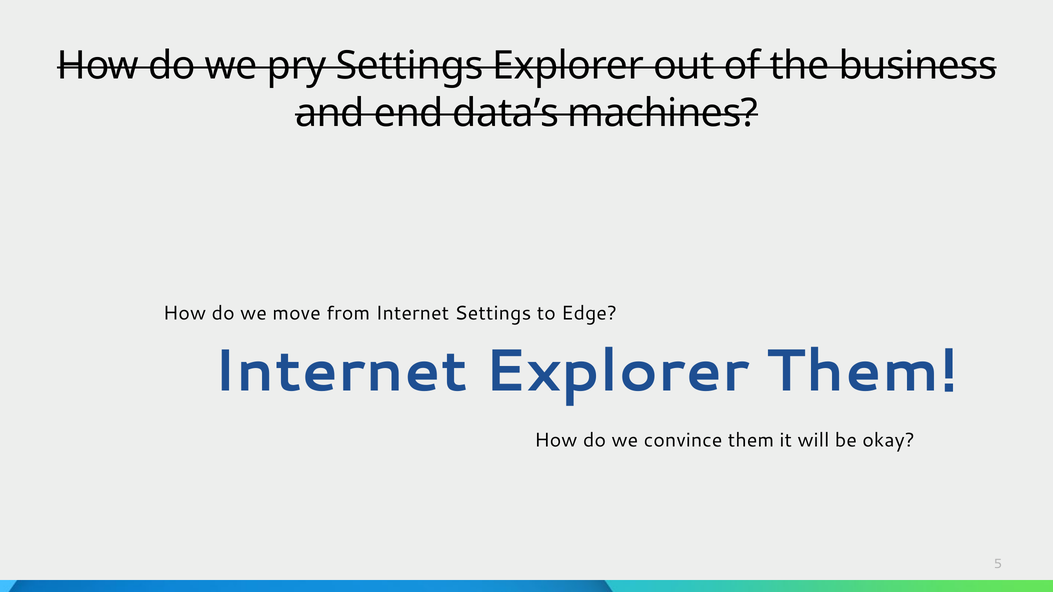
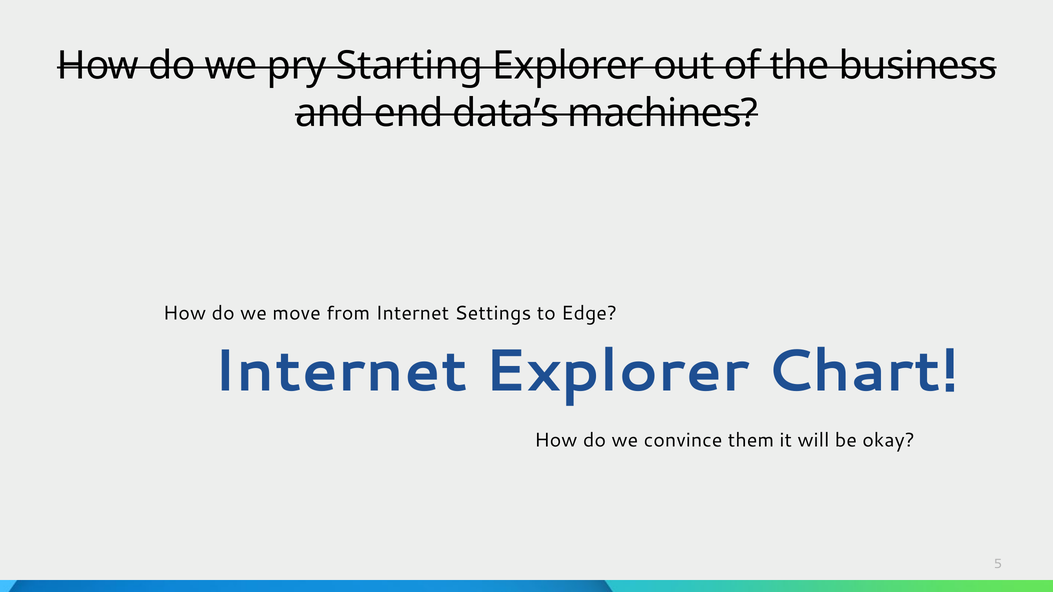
pry Settings: Settings -> Starting
Explorer Them: Them -> Chart
